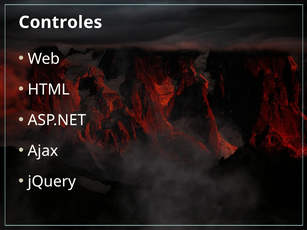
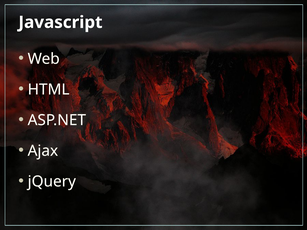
Controles: Controles -> Javascript
